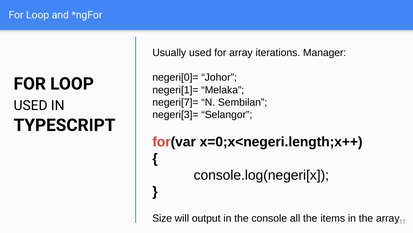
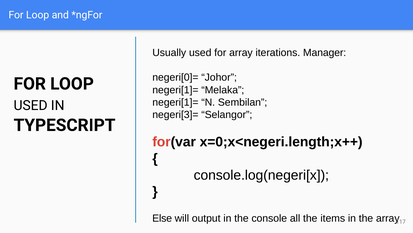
negeri[7]= at (175, 102): negeri[7]= -> negeri[1]=
Size: Size -> Else
